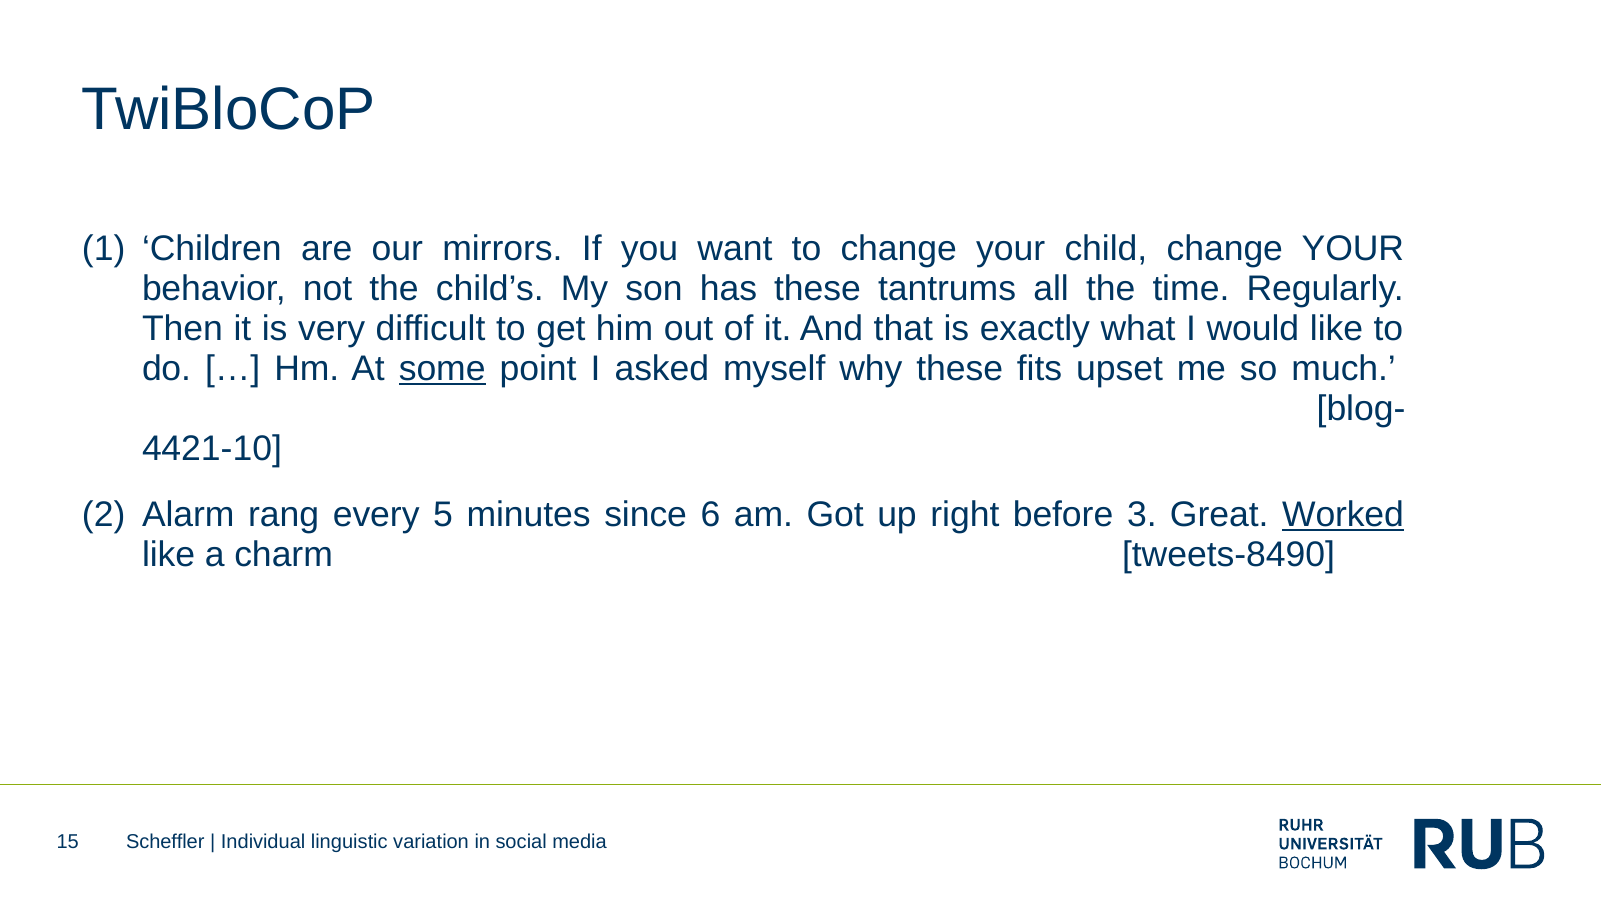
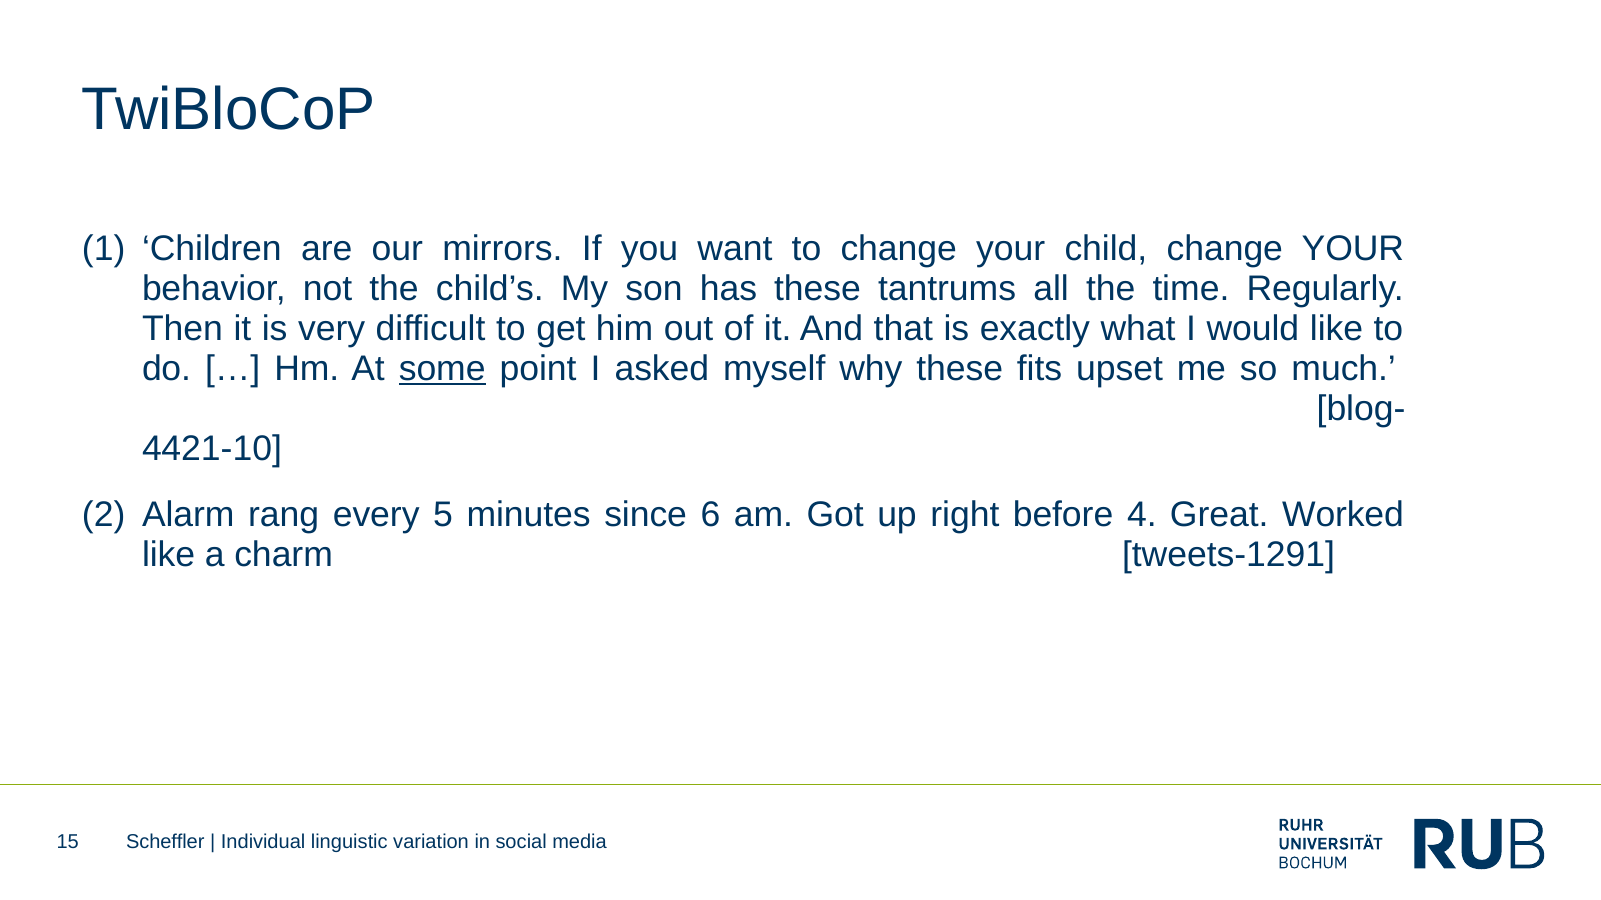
3: 3 -> 4
Worked underline: present -> none
tweets-8490: tweets-8490 -> tweets-1291
